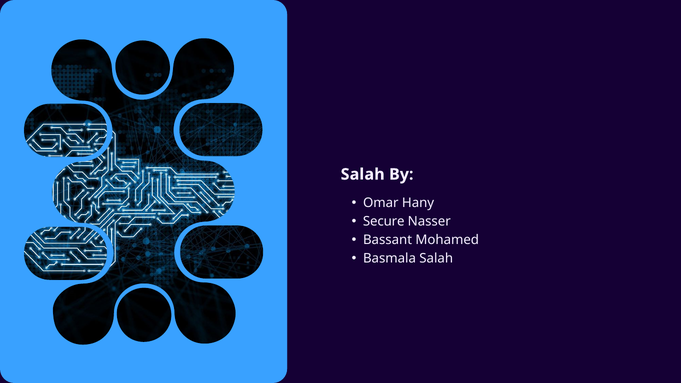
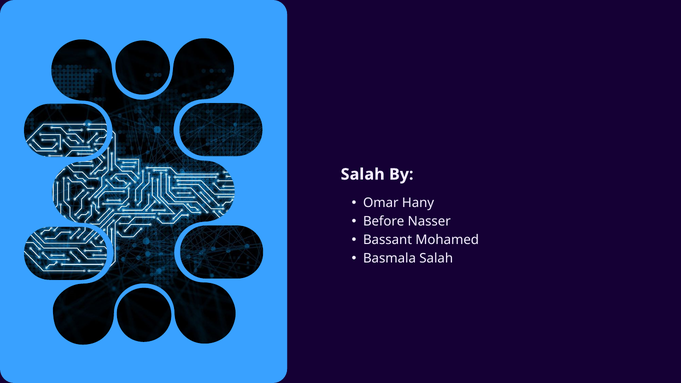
Secure: Secure -> Before
